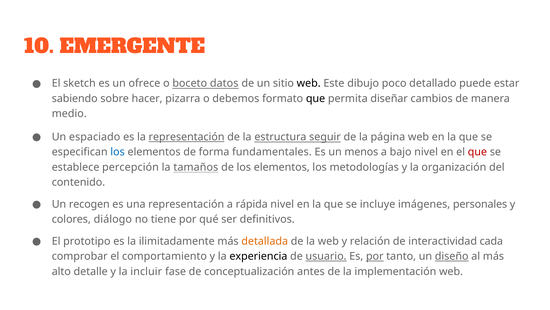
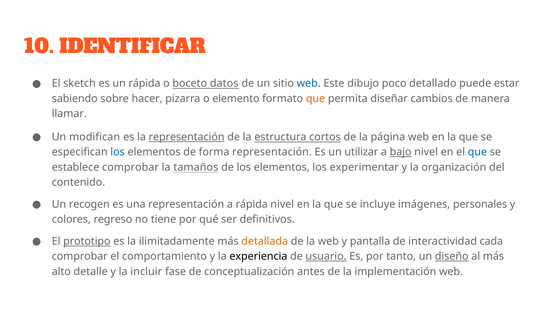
EMERGENTE: EMERGENTE -> IDENTIFICAR
un ofrece: ofrece -> rápida
web at (309, 83) colour: black -> blue
debemos: debemos -> elemento
que at (316, 98) colour: black -> orange
medio: medio -> llamar
espaciado: espaciado -> modifican
seguir: seguir -> cortos
forma fundamentales: fundamentales -> representación
menos: menos -> utilizar
bajo underline: none -> present
que at (477, 152) colour: red -> blue
establece percepción: percepción -> comprobar
metodologías: metodologías -> experimentar
diálogo: diálogo -> regreso
prototipo underline: none -> present
relación: relación -> pantalla
por at (375, 256) underline: present -> none
